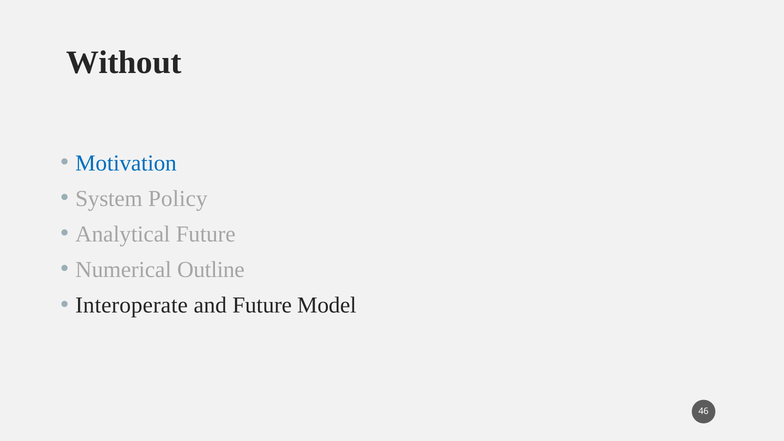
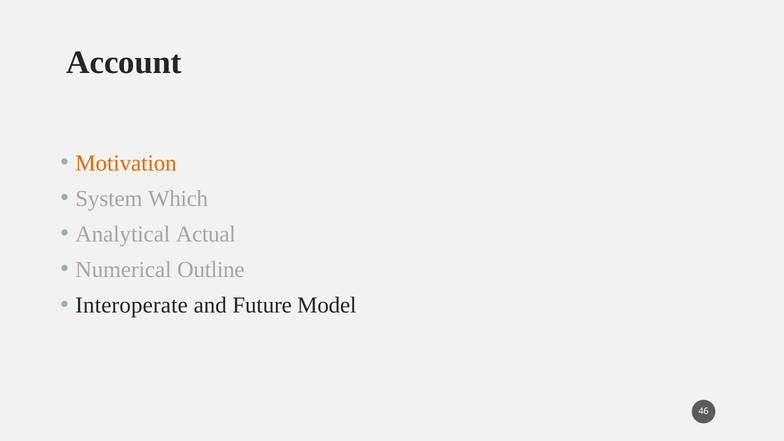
Without: Without -> Account
Motivation colour: blue -> orange
Policy: Policy -> Which
Analytical Future: Future -> Actual
